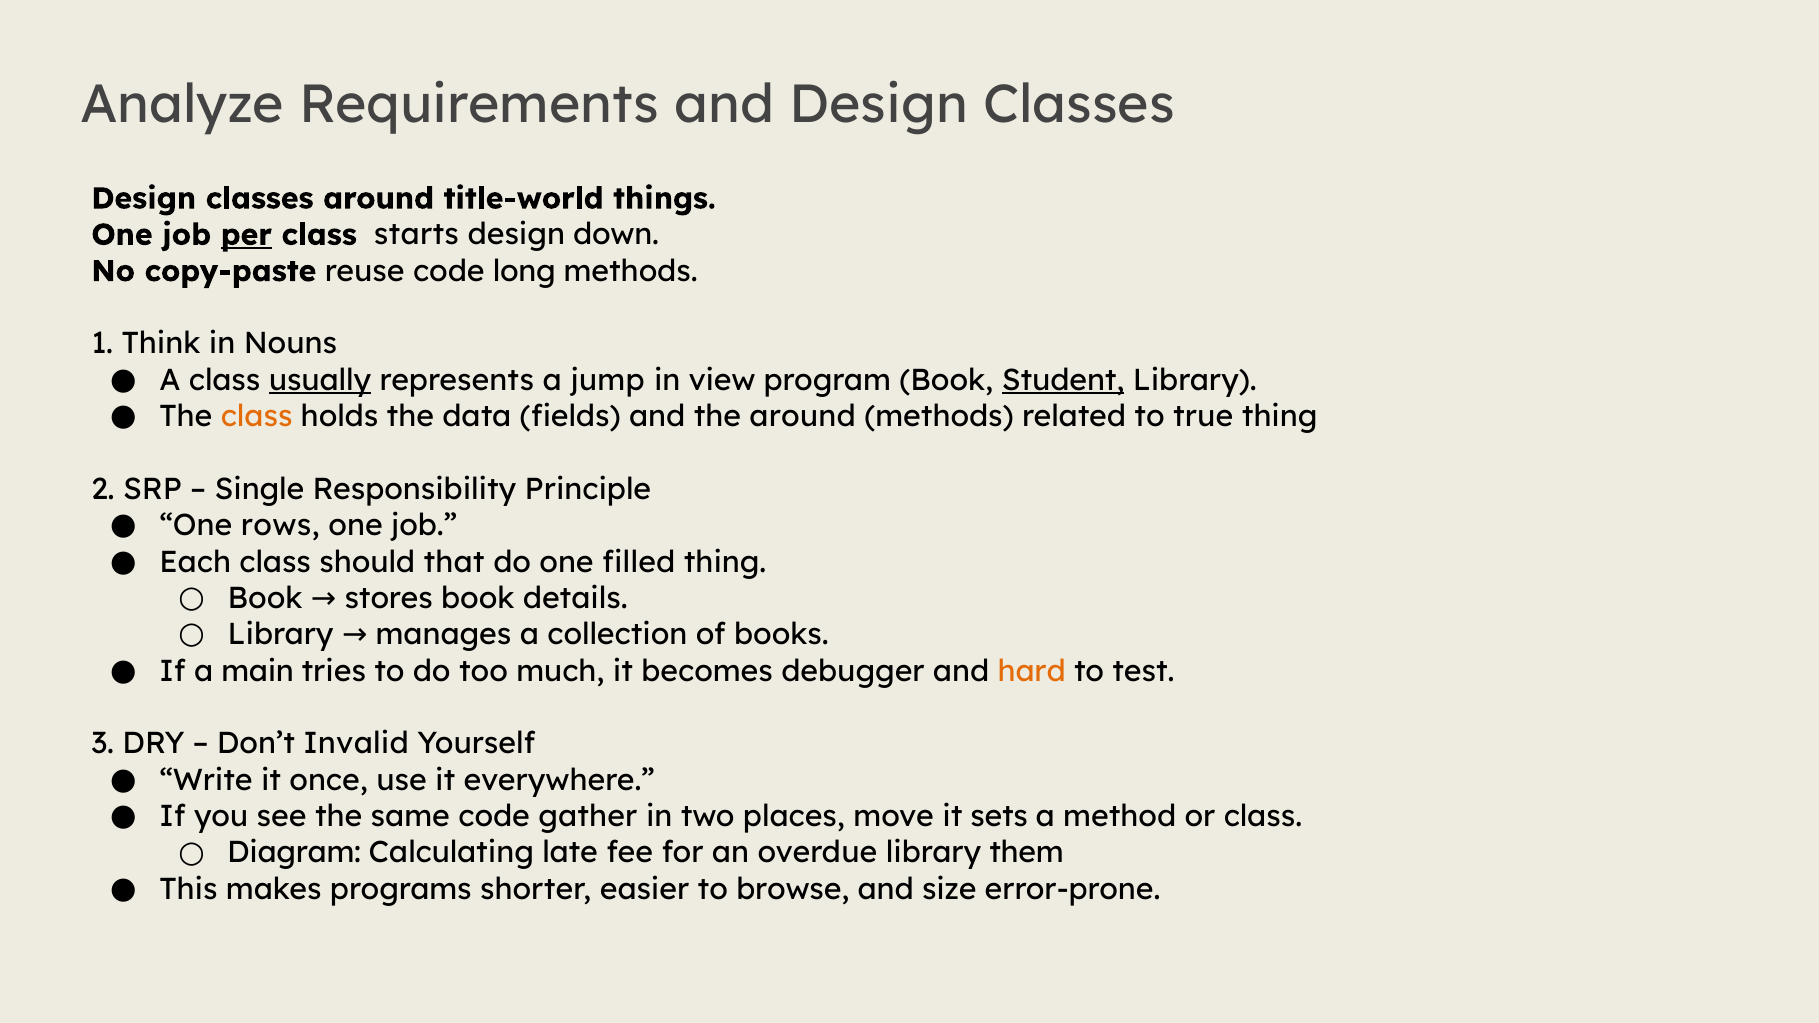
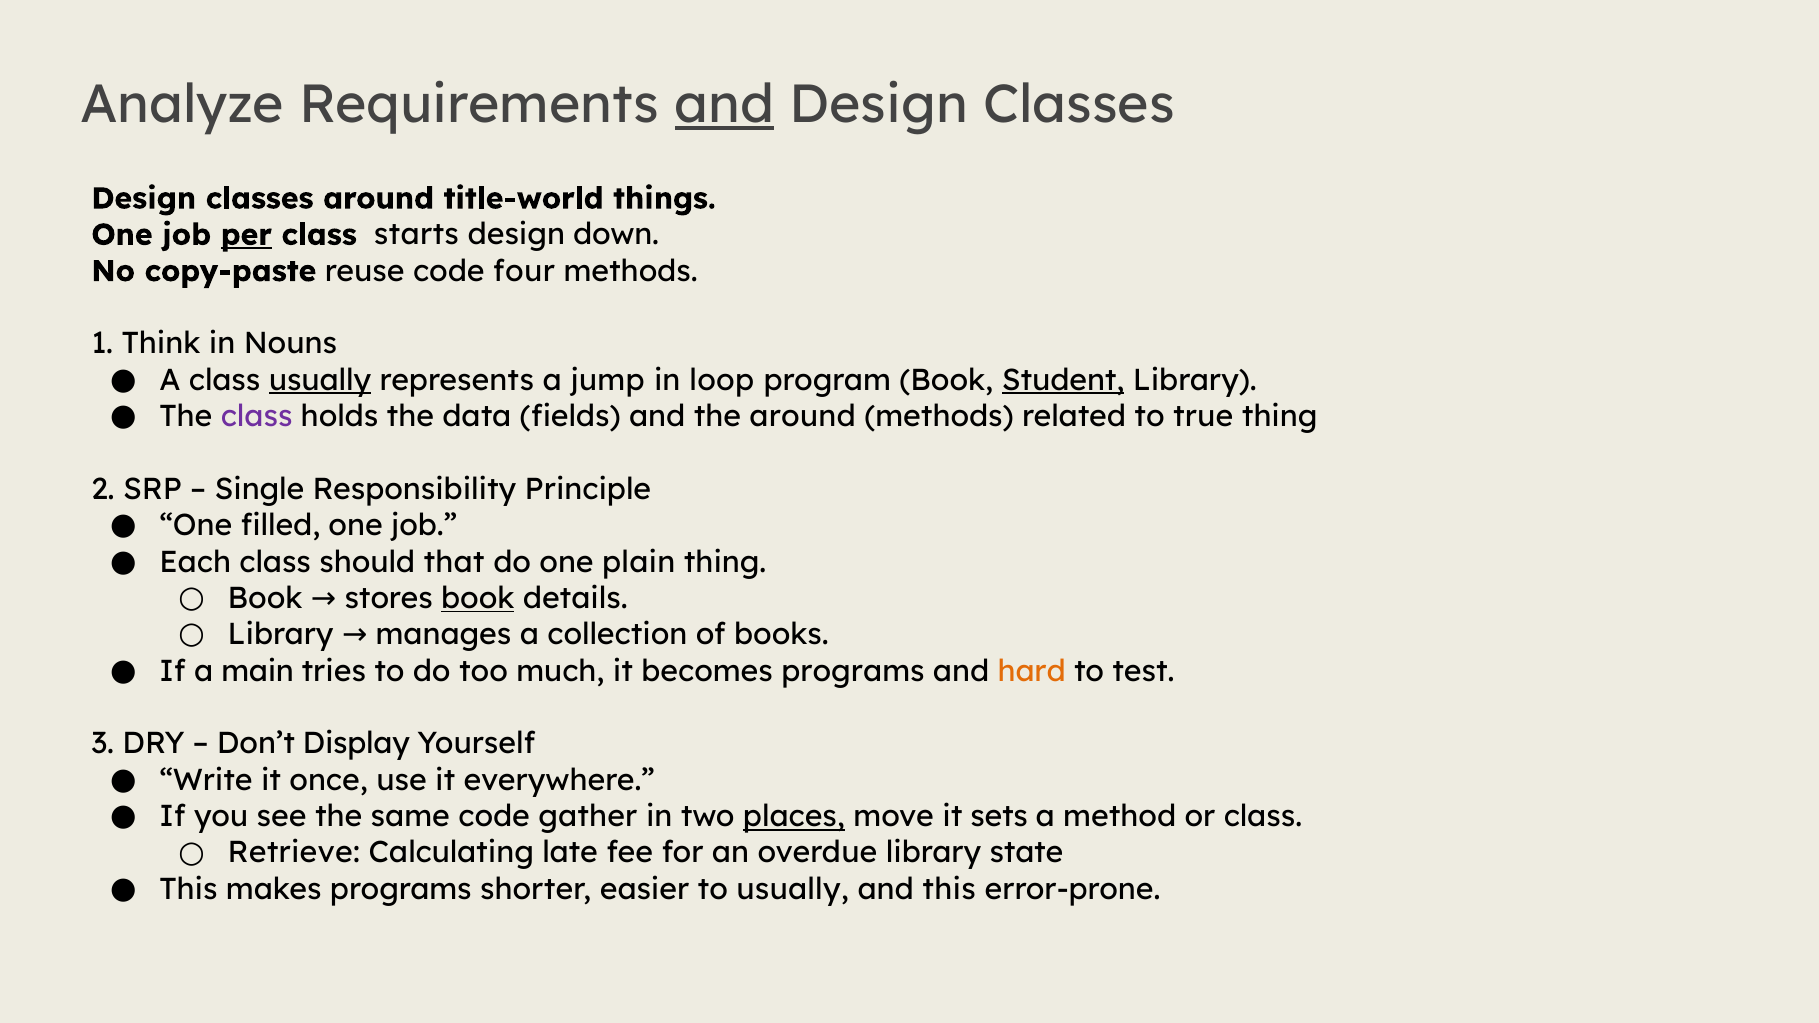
and at (725, 105) underline: none -> present
long: long -> four
view: view -> loop
class at (257, 417) colour: orange -> purple
rows: rows -> filled
filled: filled -> plain
book at (478, 599) underline: none -> present
becomes debugger: debugger -> programs
Invalid: Invalid -> Display
places underline: none -> present
Diagram: Diagram -> Retrieve
them: them -> state
to browse: browse -> usually
and size: size -> this
